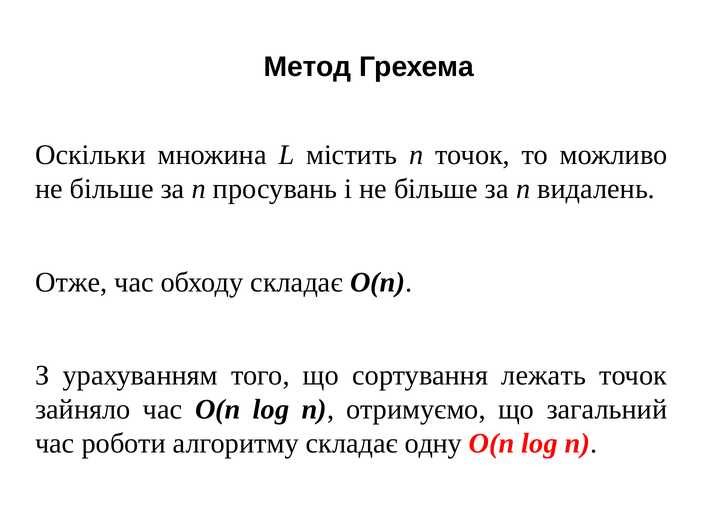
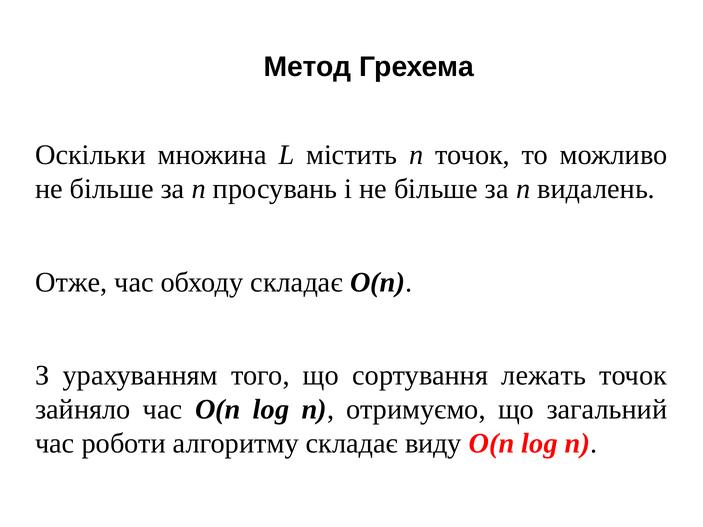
одну: одну -> виду
